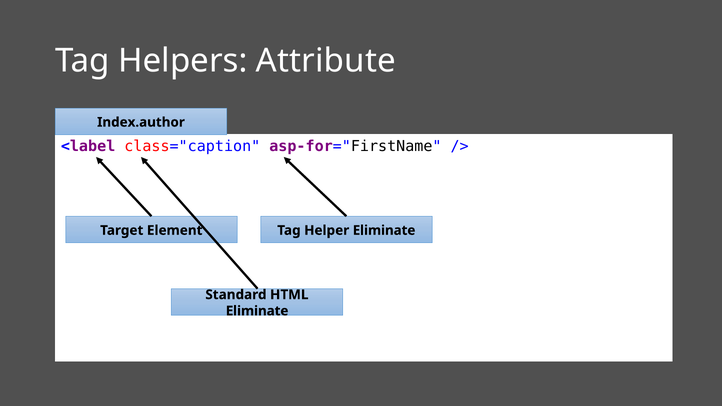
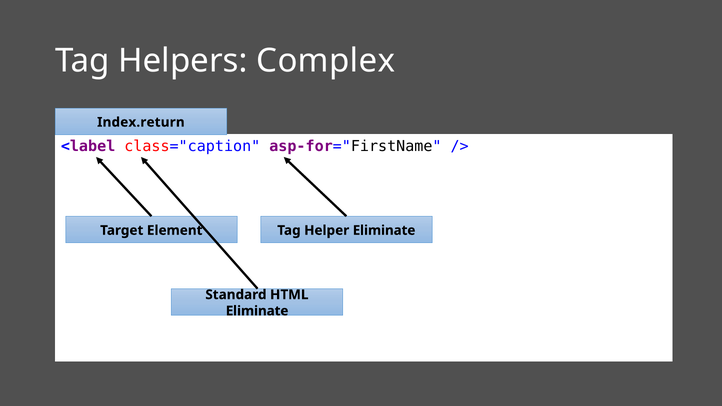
Attribute: Attribute -> Complex
Index.author: Index.author -> Index.return
